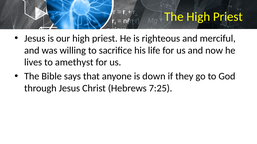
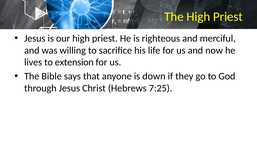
amethyst: amethyst -> extension
